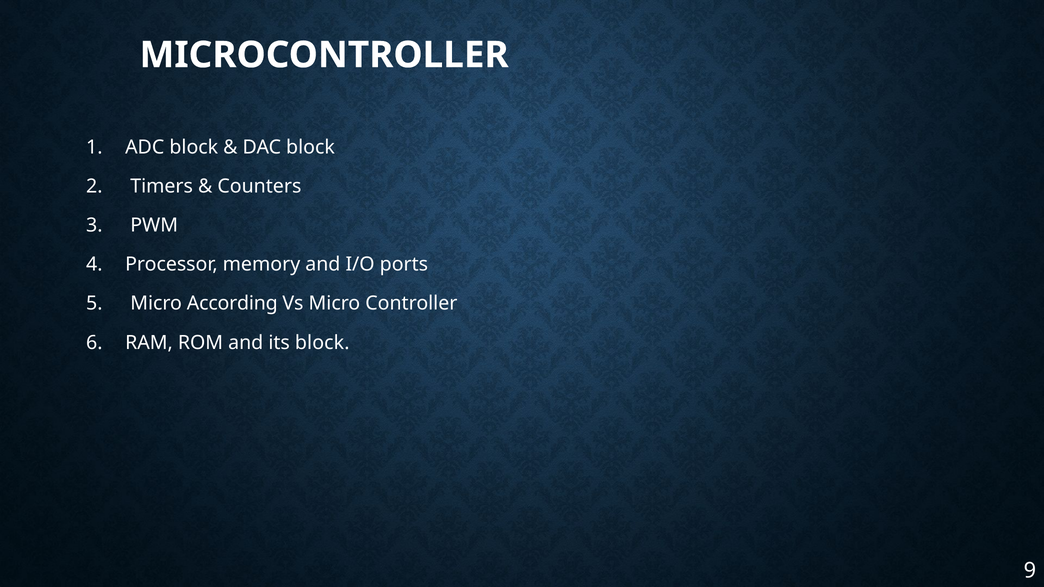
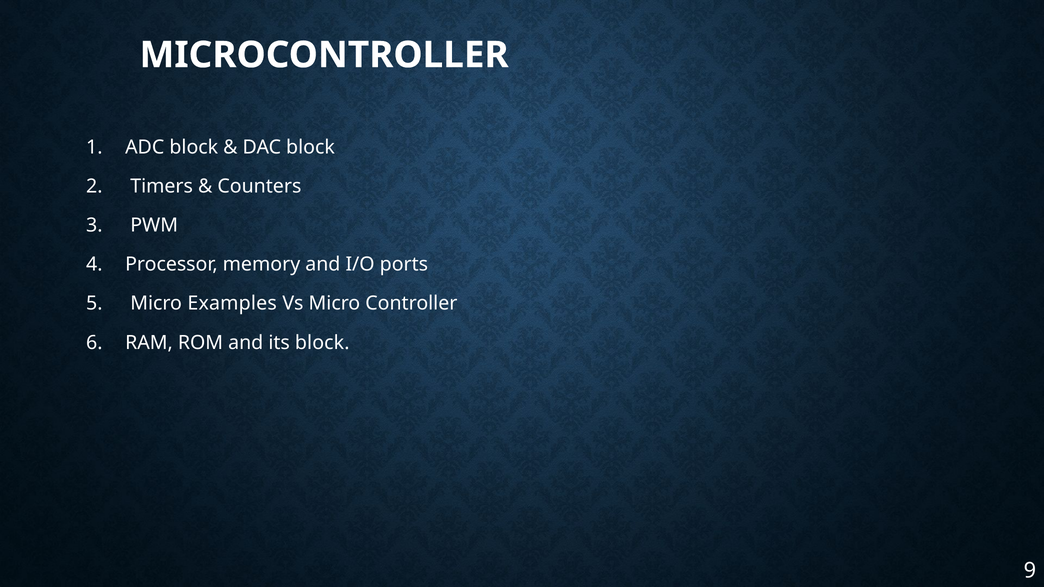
According: According -> Examples
